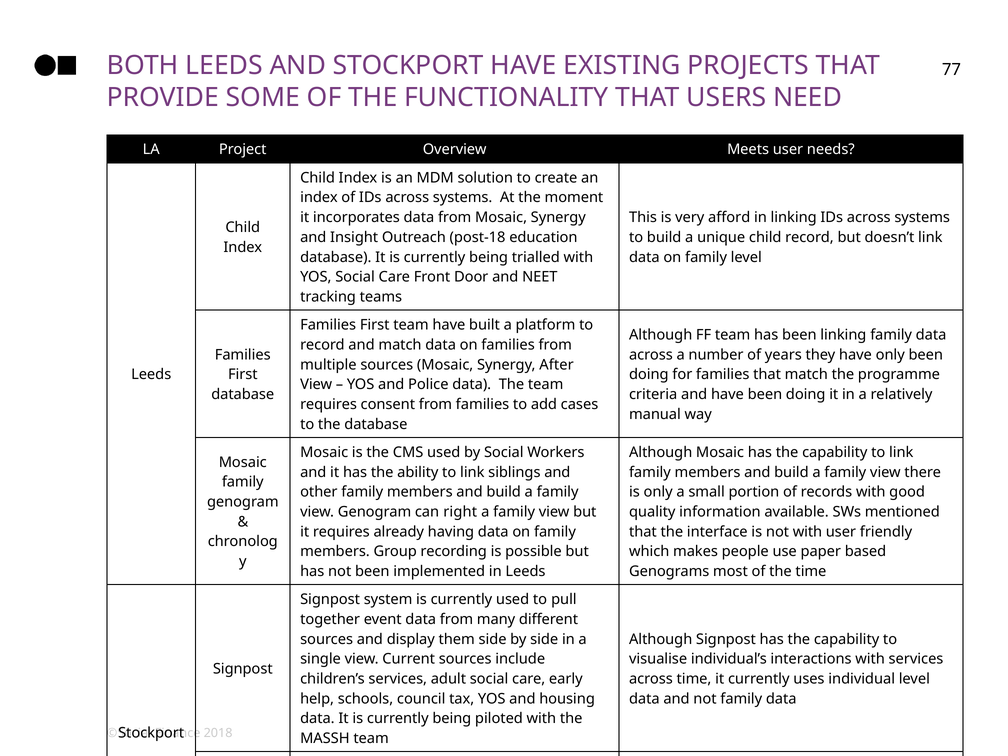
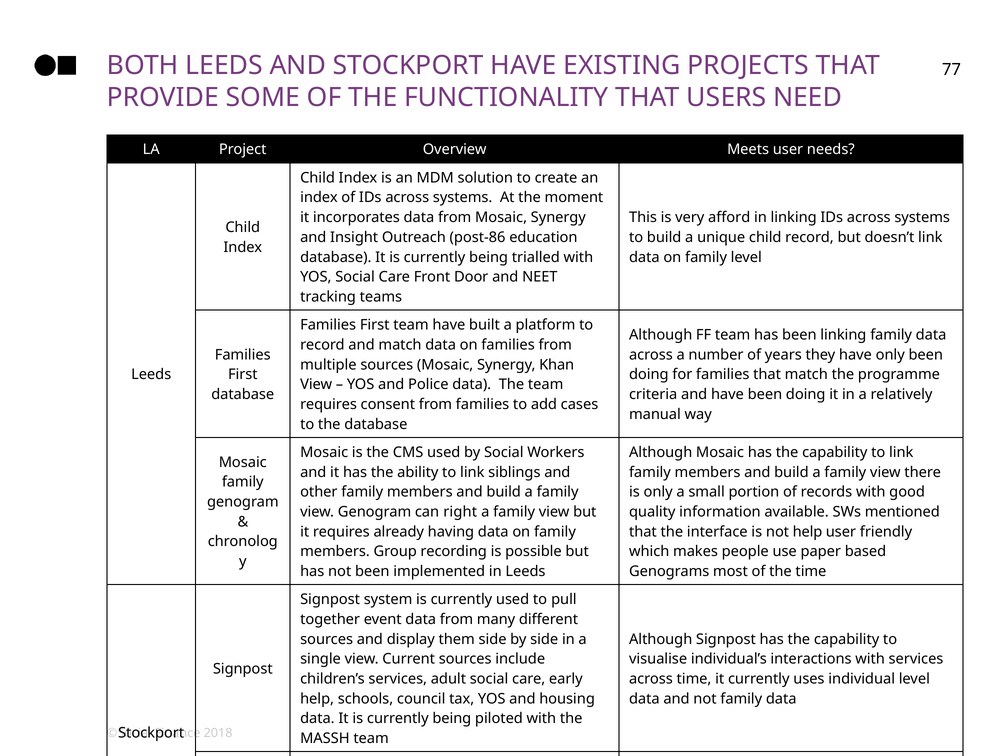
post-18: post-18 -> post-86
After: After -> Khan
not with: with -> help
